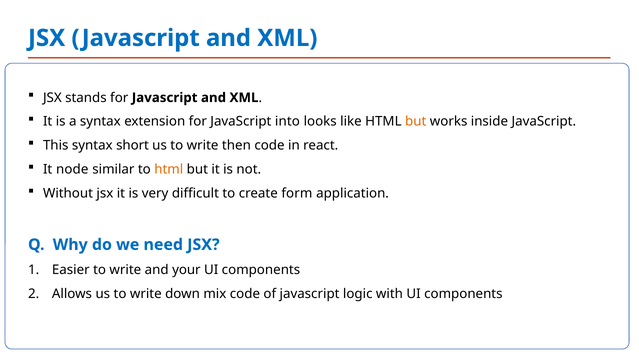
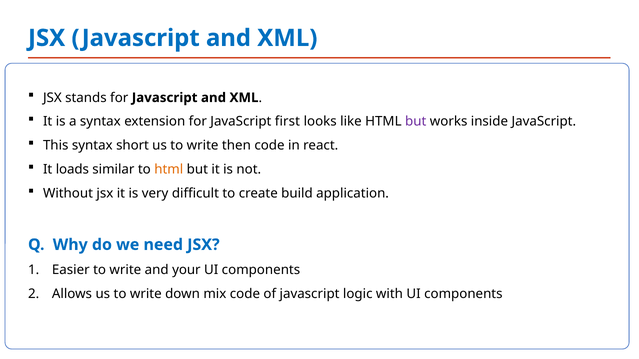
into: into -> first
but at (416, 122) colour: orange -> purple
node: node -> loads
form: form -> build
